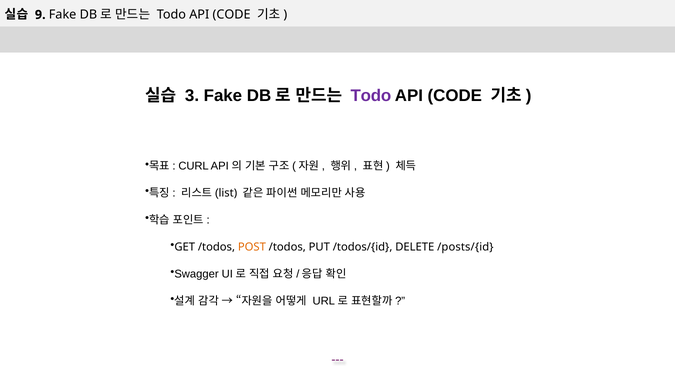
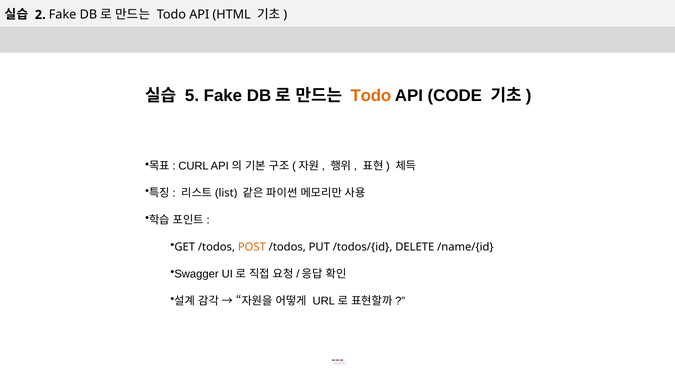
9: 9 -> 2
CODE at (232, 15): CODE -> HTML
3: 3 -> 5
Todo at (371, 96) colour: purple -> orange
/posts/{id: /posts/{id -> /name/{id
